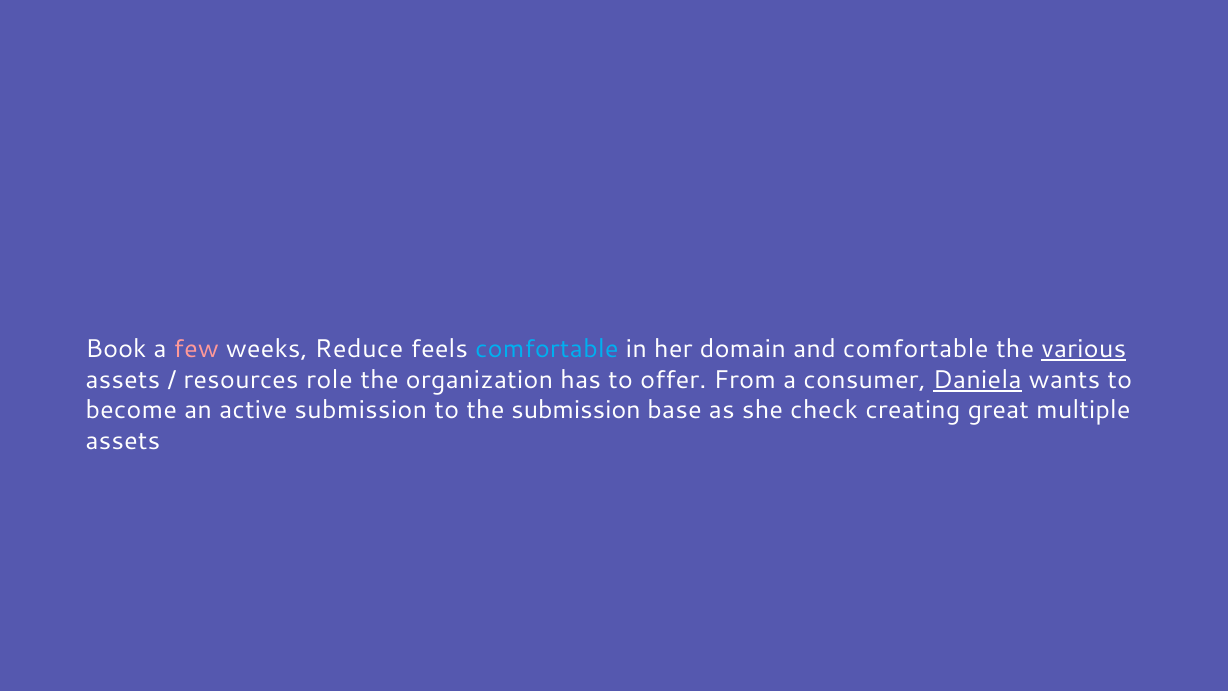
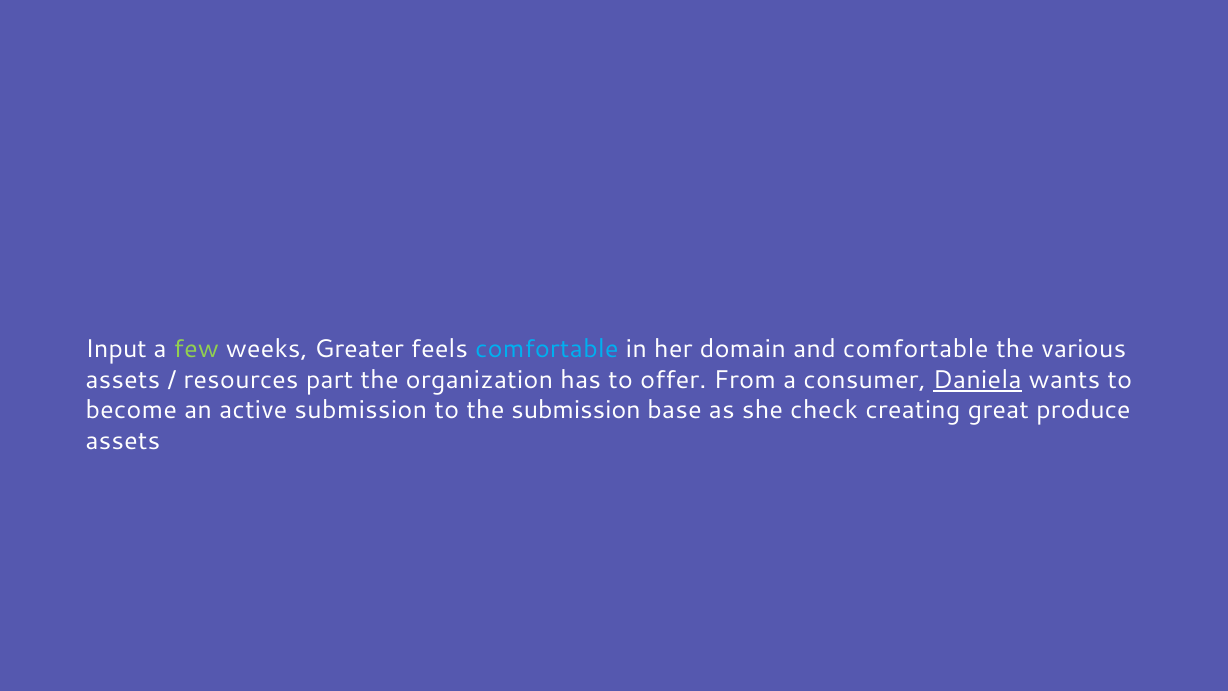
Book: Book -> Input
few colour: pink -> light green
Reduce: Reduce -> Greater
various underline: present -> none
role: role -> part
multiple: multiple -> produce
